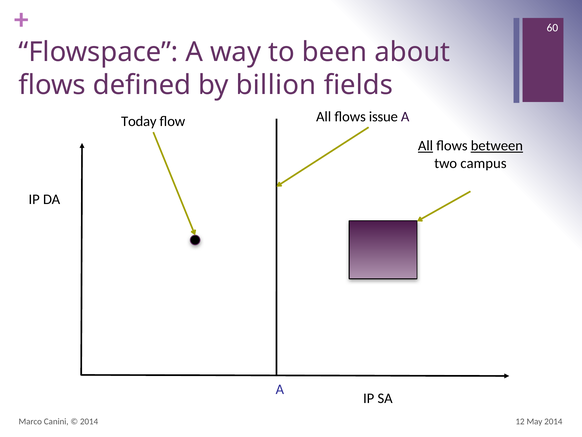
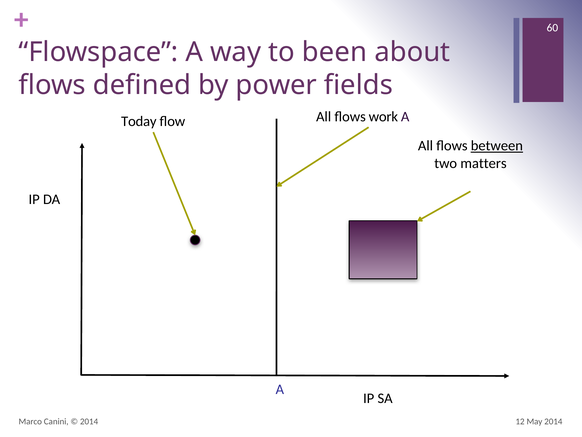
billion: billion -> power
issue: issue -> work
All at (425, 146) underline: present -> none
campus: campus -> matters
